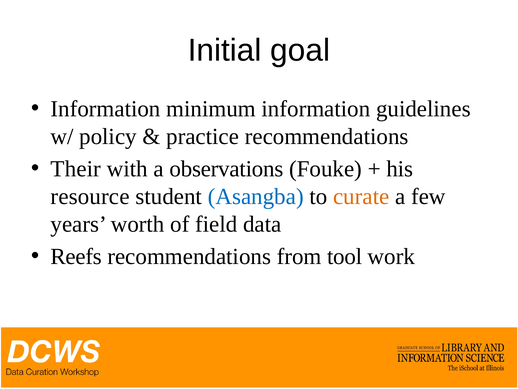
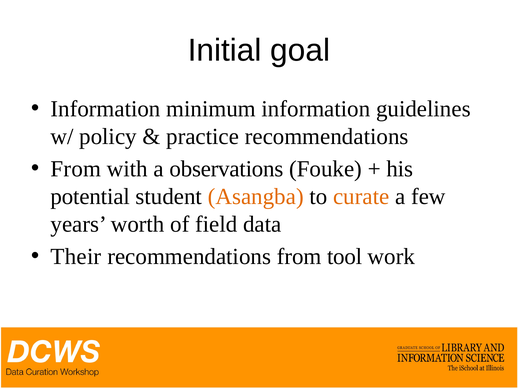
Their at (76, 169): Their -> From
resource: resource -> potential
Asangba colour: blue -> orange
Reefs: Reefs -> Their
